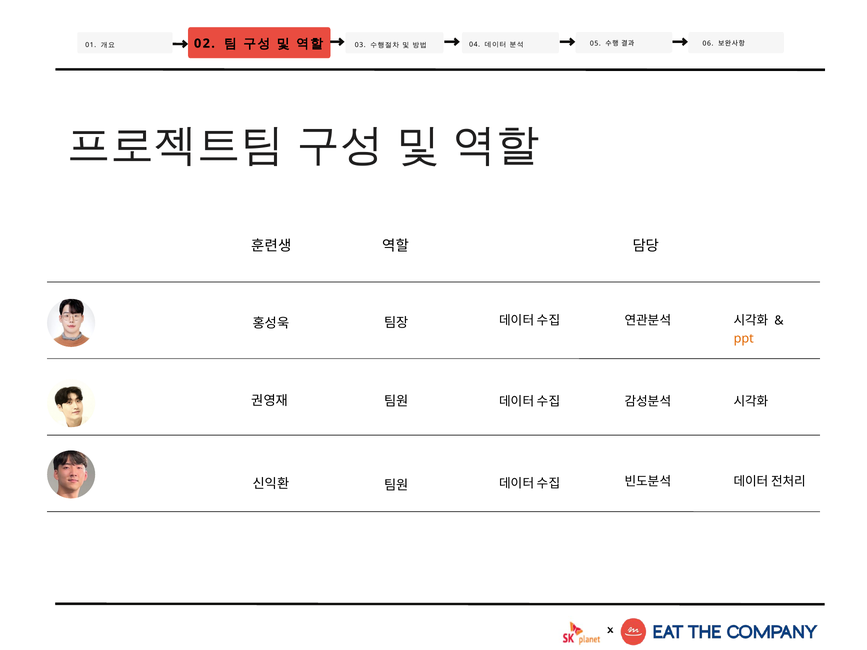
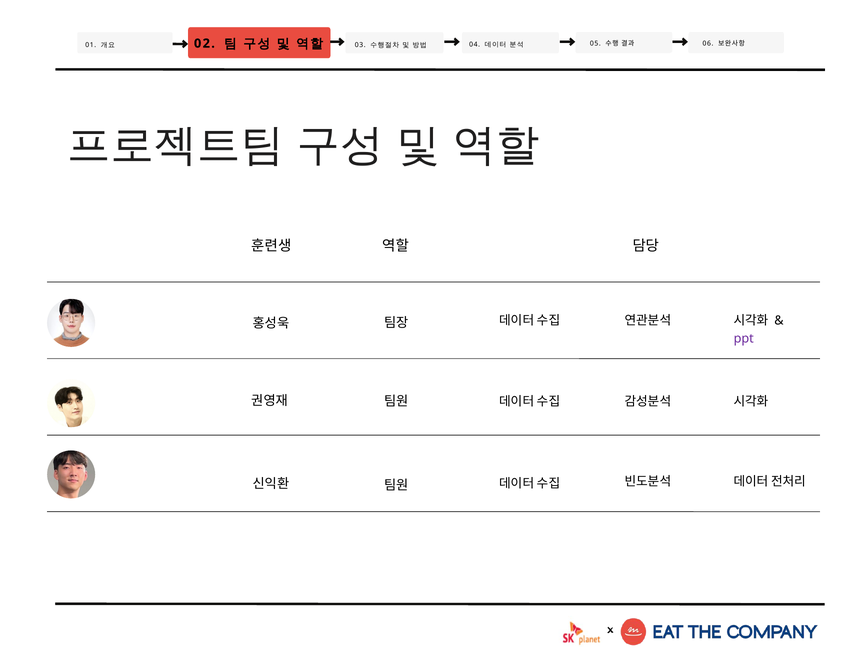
ppt colour: orange -> purple
